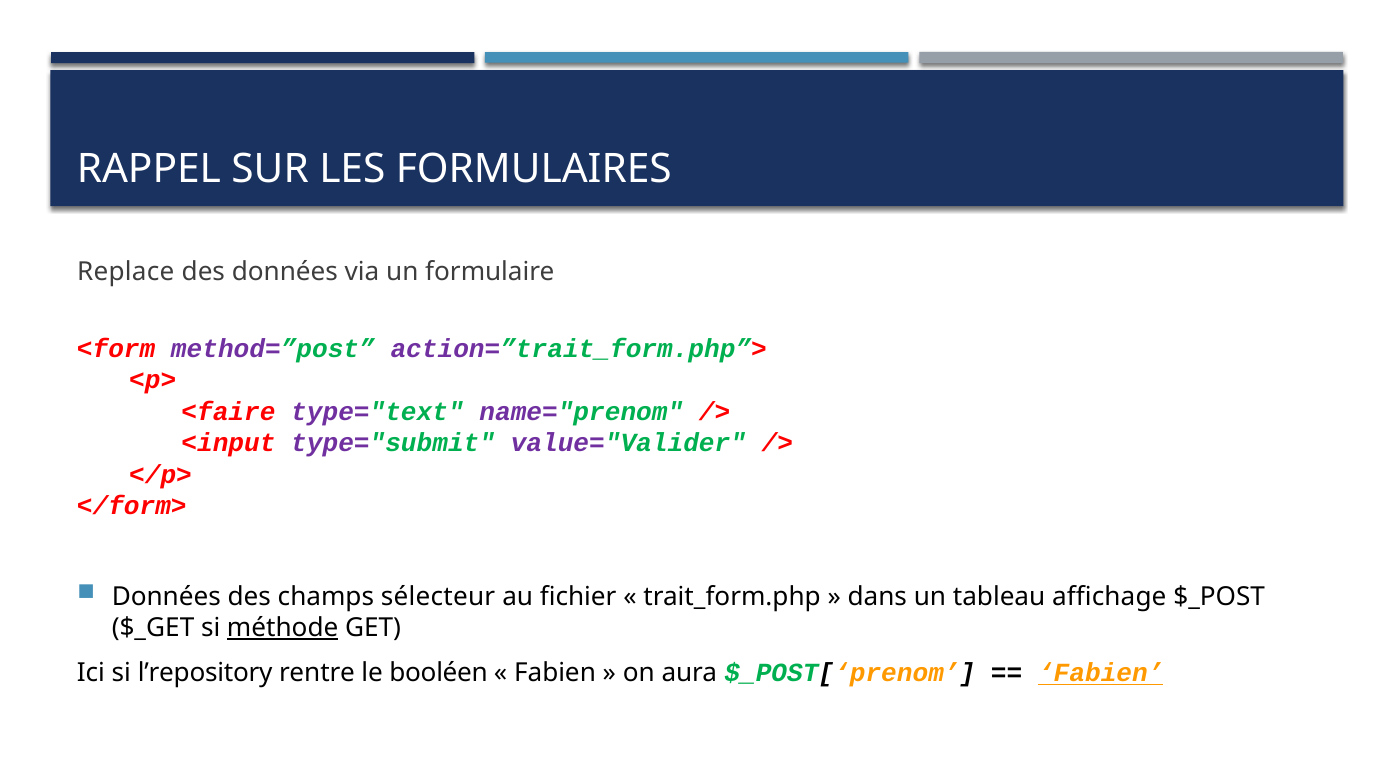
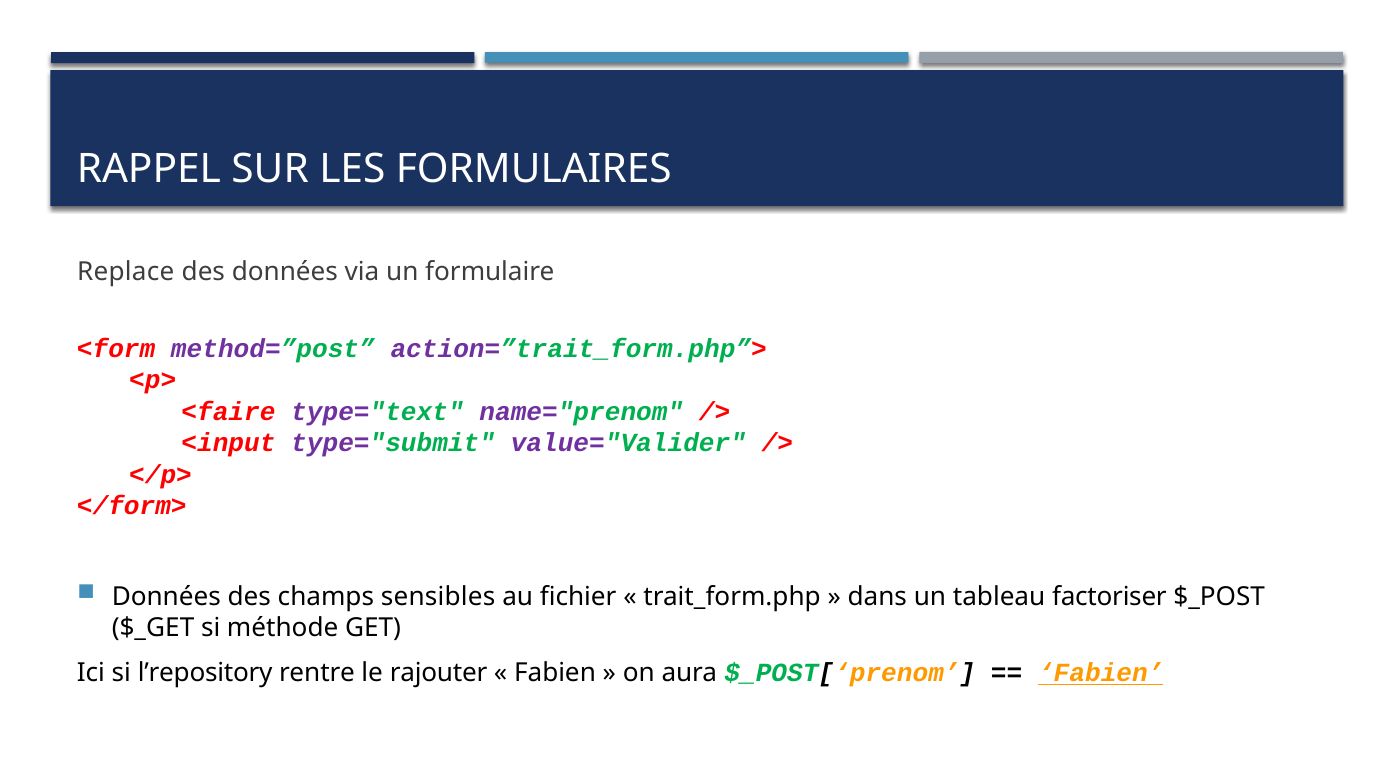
sélecteur: sélecteur -> sensibles
affichage: affichage -> factoriser
méthode underline: present -> none
booléen: booléen -> rajouter
